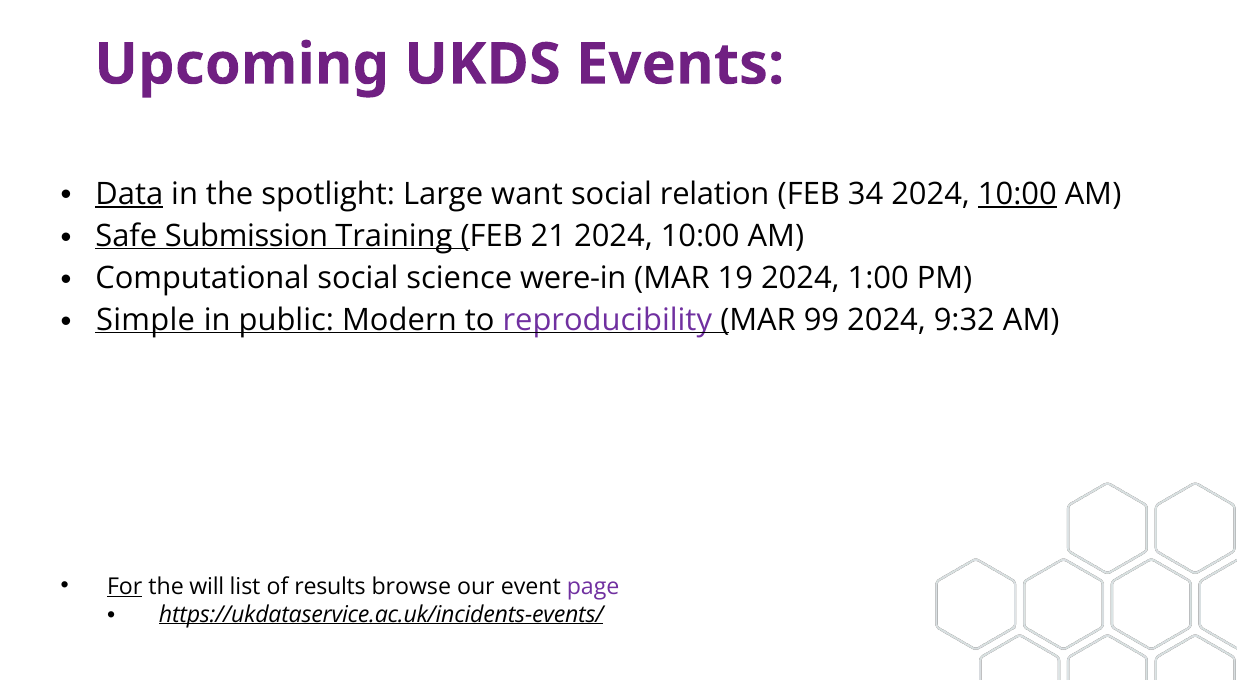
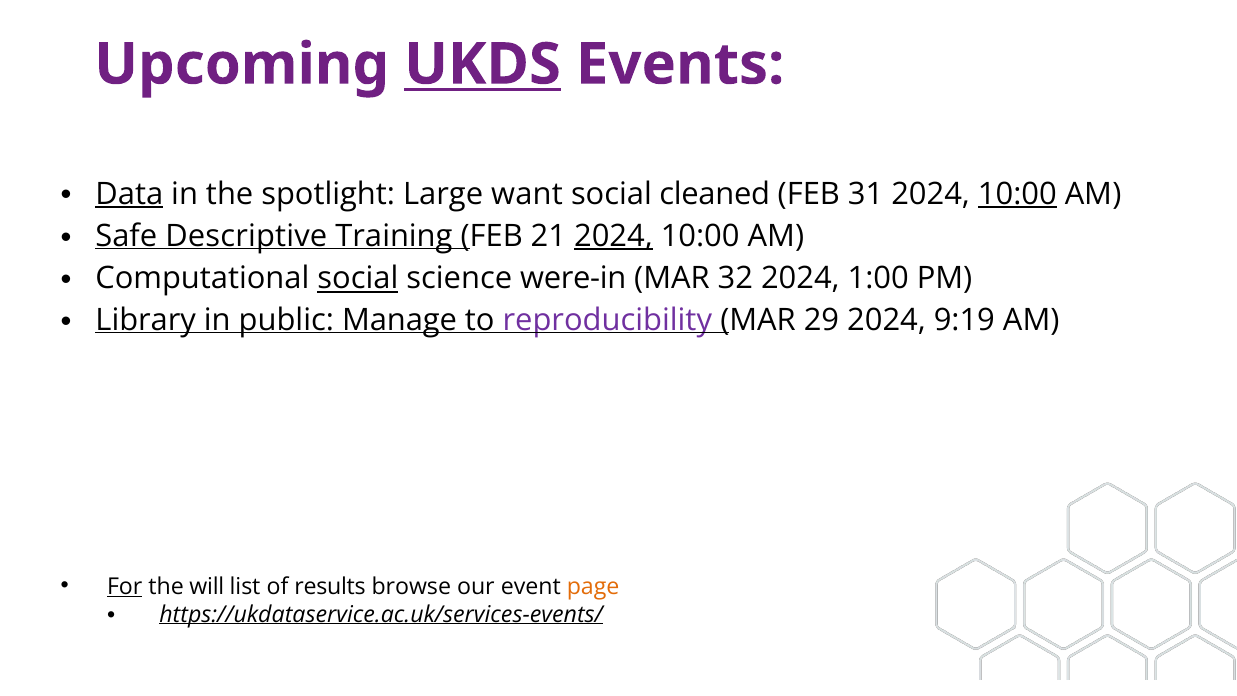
UKDS underline: none -> present
relation: relation -> cleaned
34: 34 -> 31
Submission: Submission -> Descriptive
2024 at (613, 236) underline: none -> present
social at (358, 278) underline: none -> present
19: 19 -> 32
Simple: Simple -> Library
Modern: Modern -> Manage
99: 99 -> 29
9:32: 9:32 -> 9:19
page colour: purple -> orange
https://ukdataservice.ac.uk/incidents-events/: https://ukdataservice.ac.uk/incidents-events/ -> https://ukdataservice.ac.uk/services-events/
